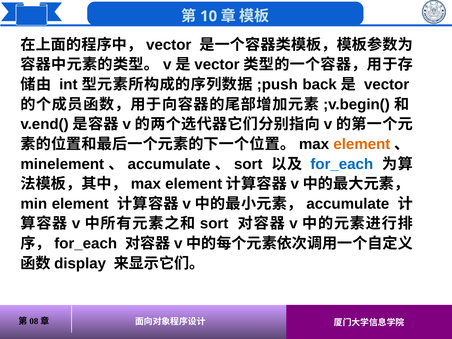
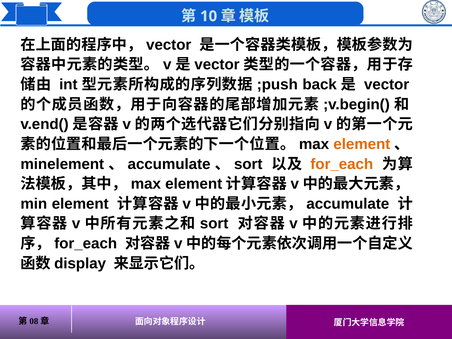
for_each colour: blue -> orange
